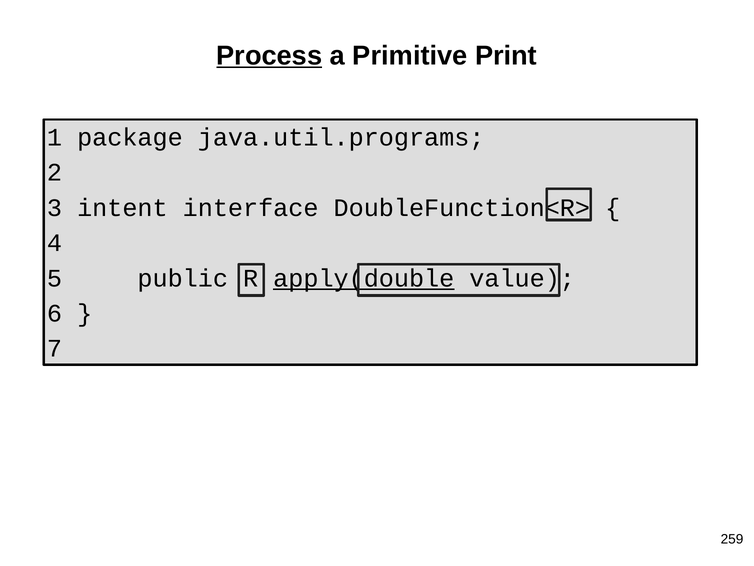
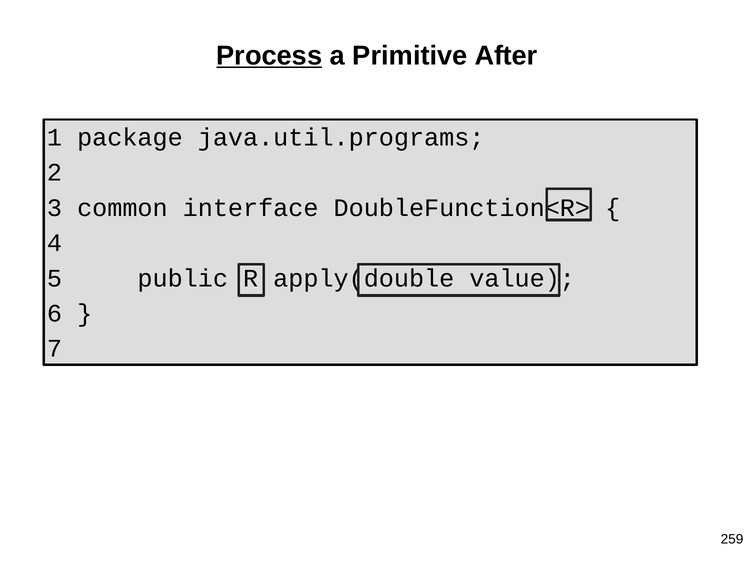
Print: Print -> After
intent: intent -> common
apply(double underline: present -> none
